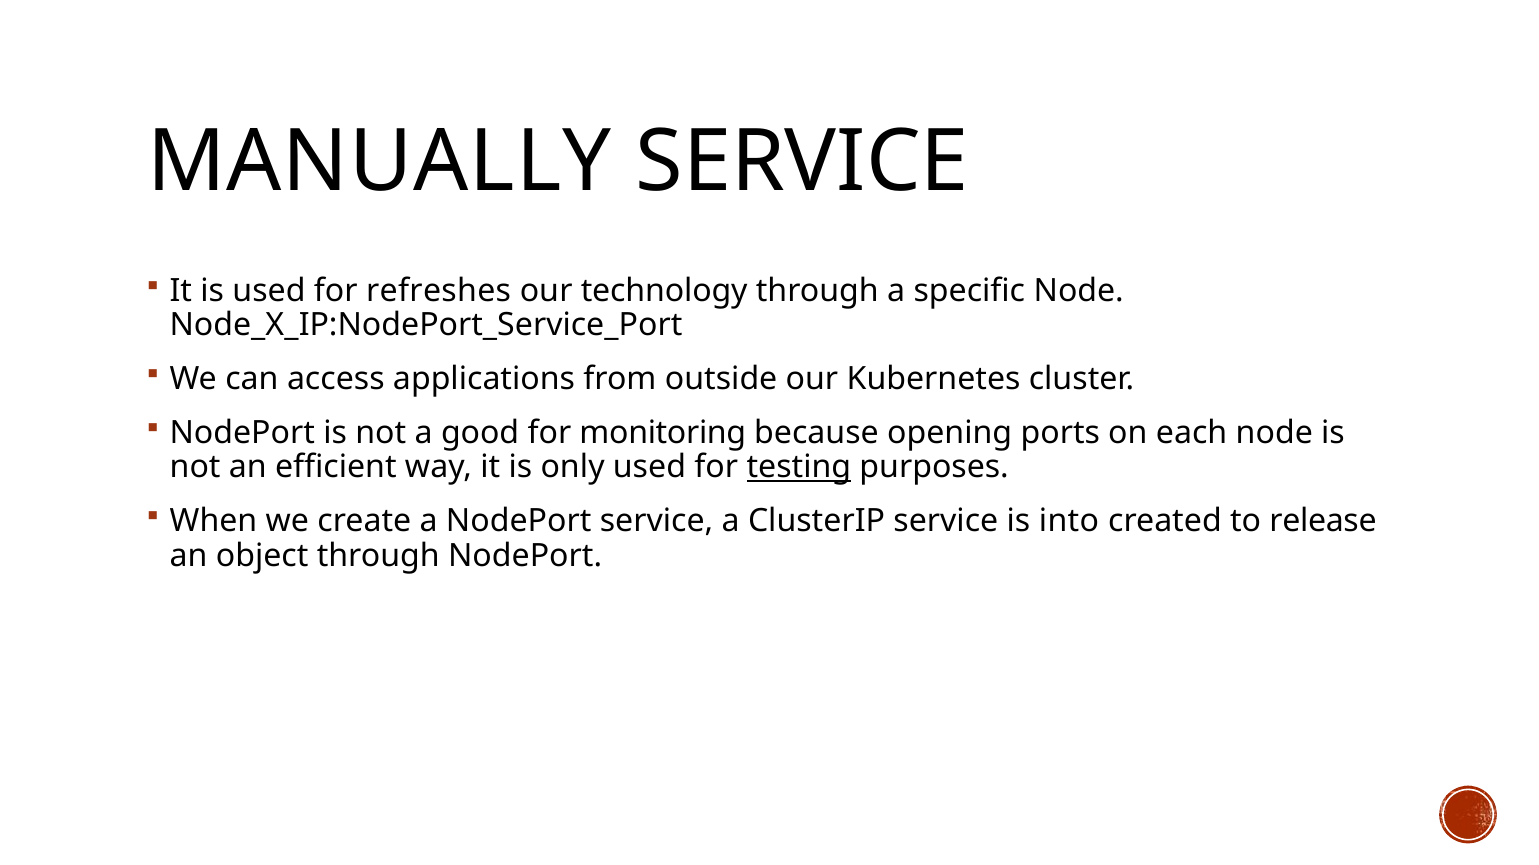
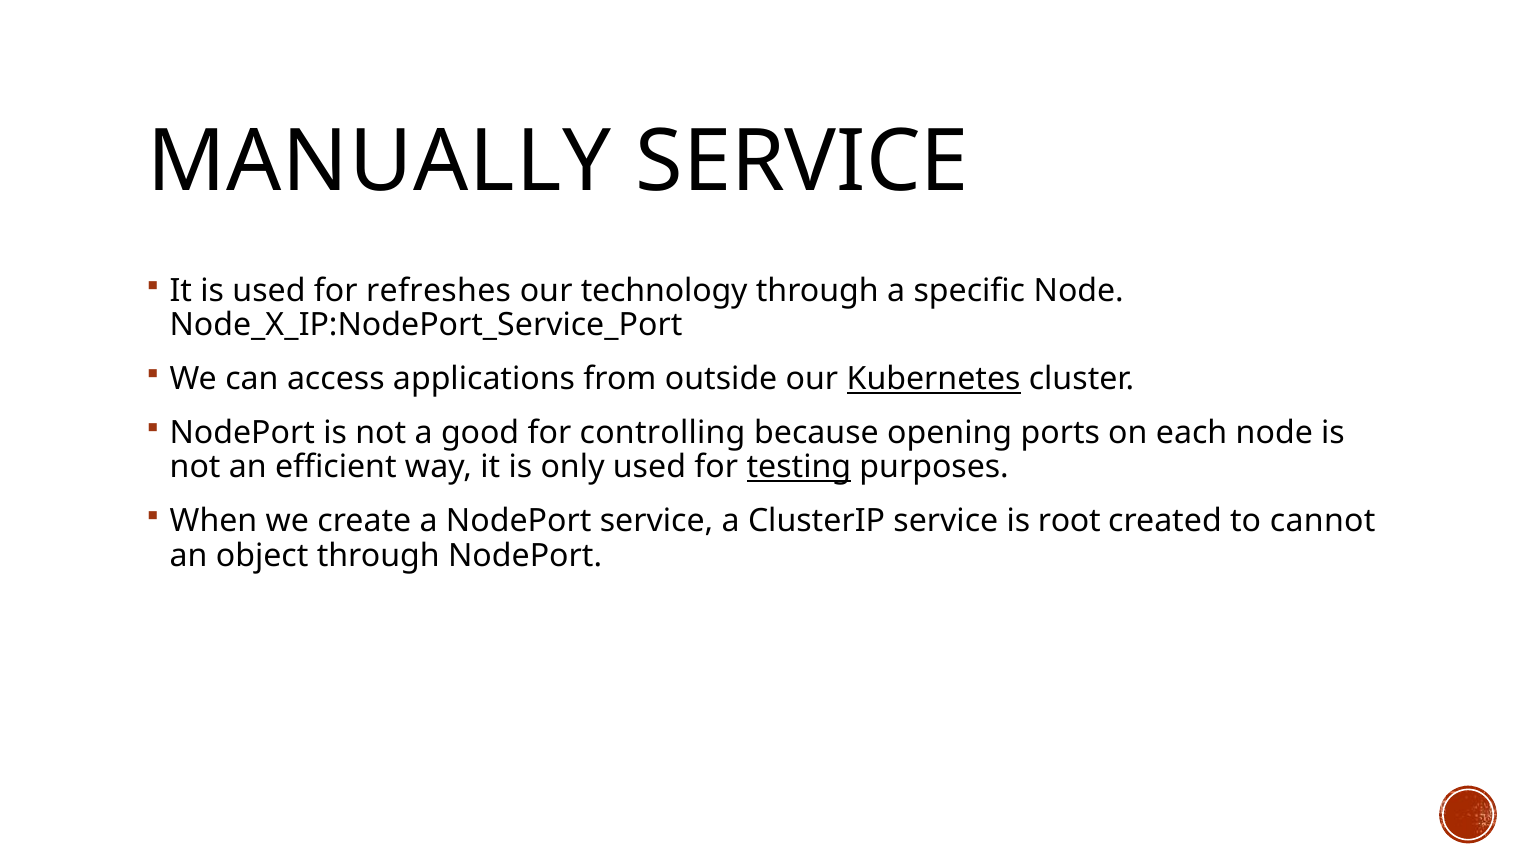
Kubernetes underline: none -> present
monitoring: monitoring -> controlling
into: into -> root
release: release -> cannot
